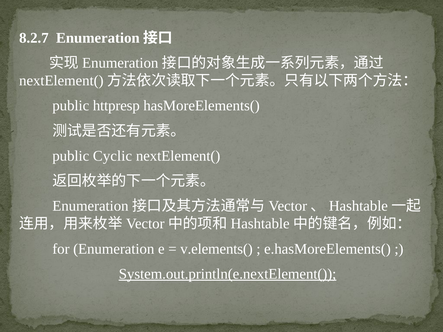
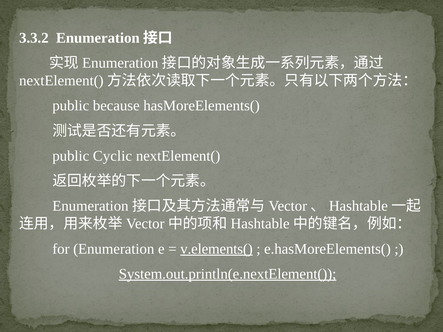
8.2.7: 8.2.7 -> 3.3.2
httpresp: httpresp -> because
v.elements( underline: none -> present
